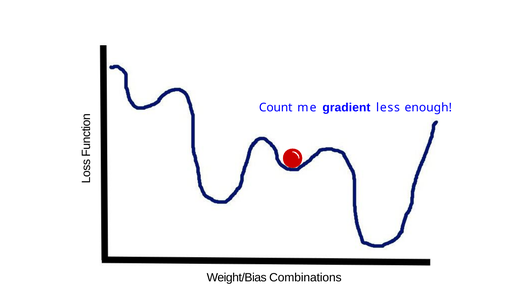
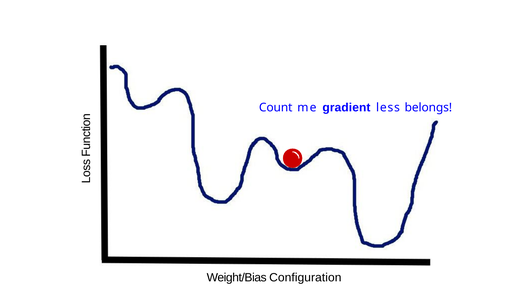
enough: enough -> belongs
Combinations: Combinations -> Configuration
